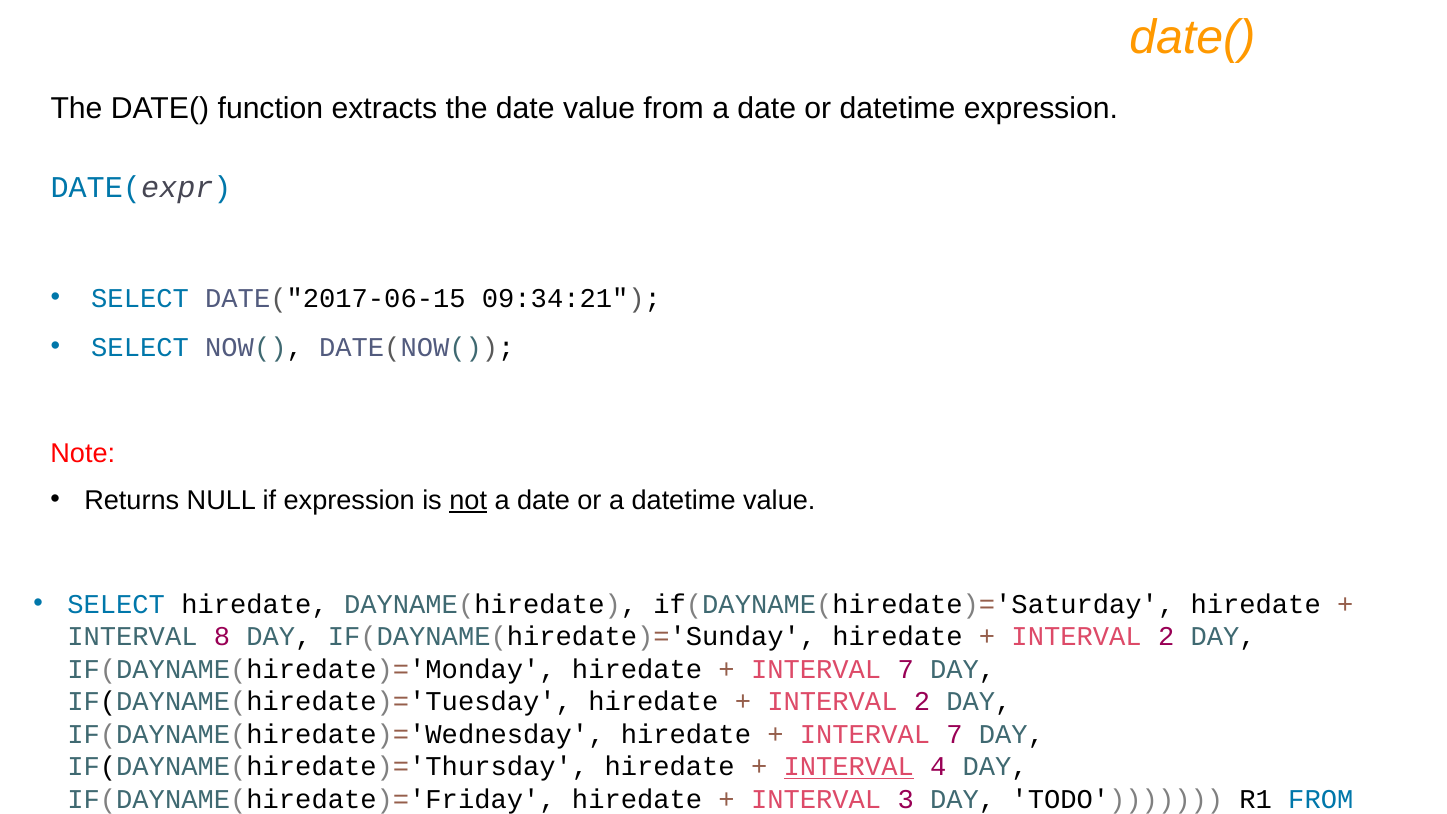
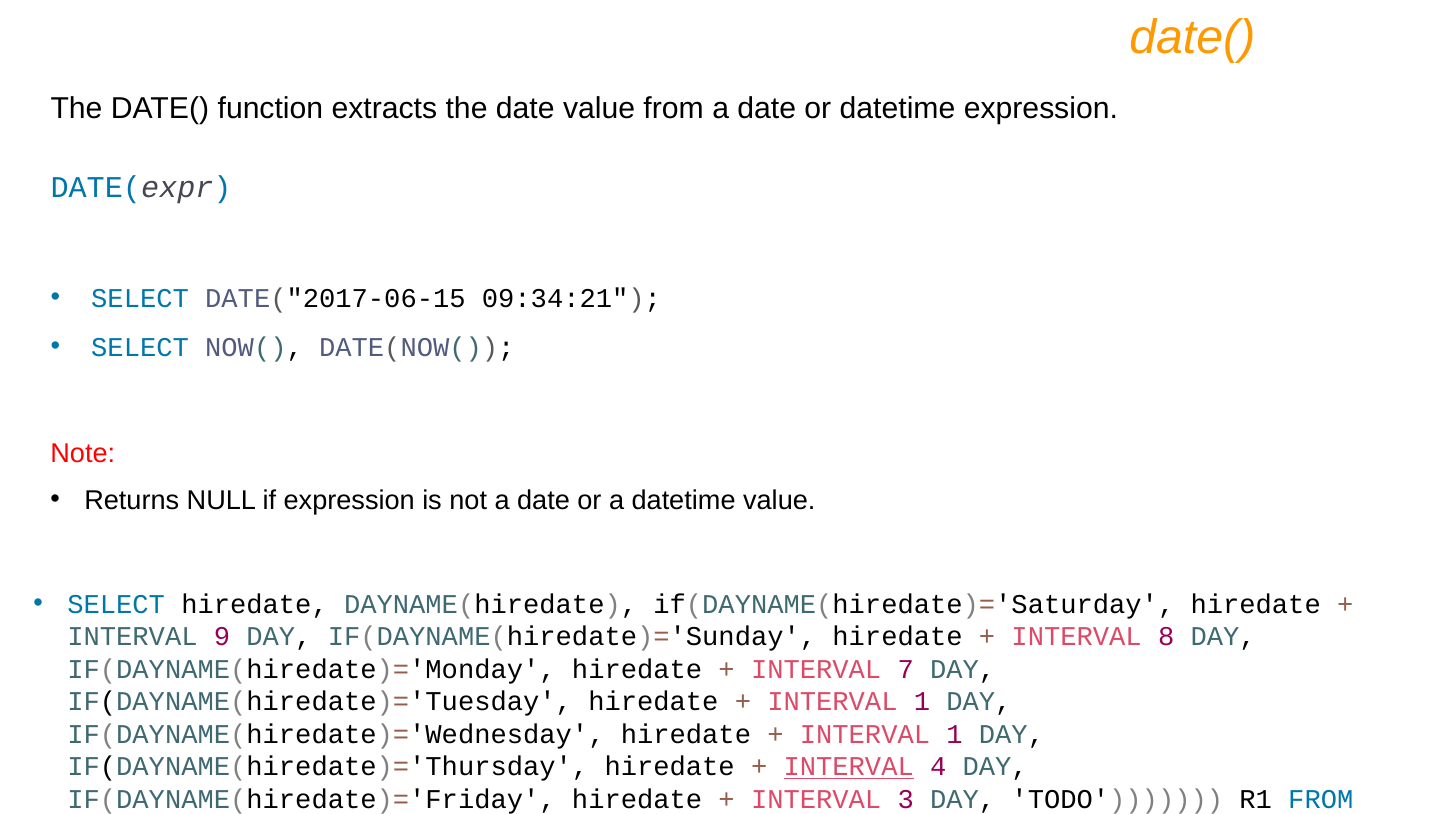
not underline: present -> none
8: 8 -> 9
2 at (1166, 637): 2 -> 8
2 at (922, 702): 2 -> 1
7 at (955, 734): 7 -> 1
